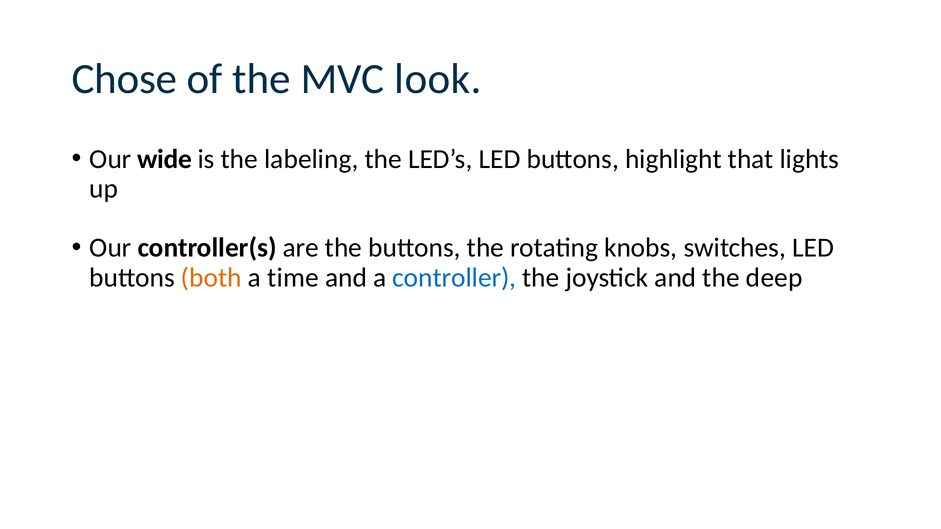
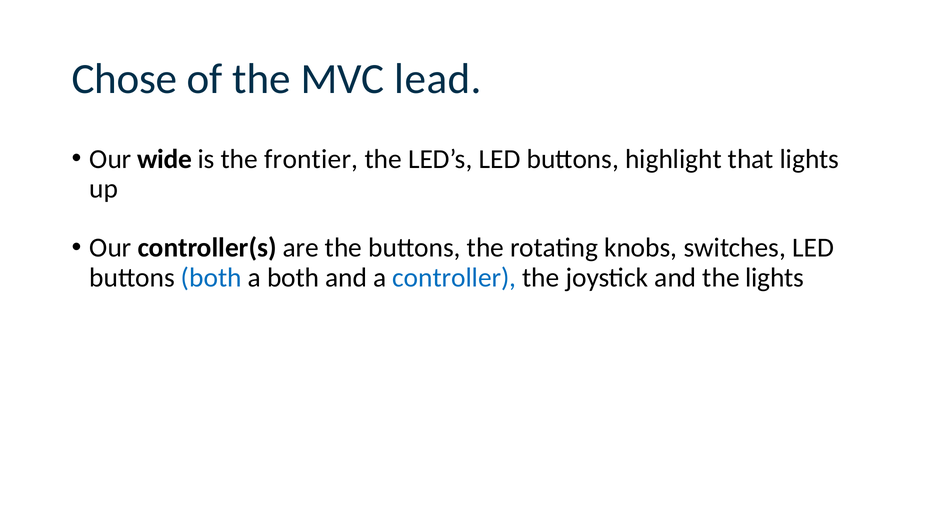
look: look -> lead
labeling: labeling -> frontier
both at (211, 278) colour: orange -> blue
a time: time -> both
the deep: deep -> lights
